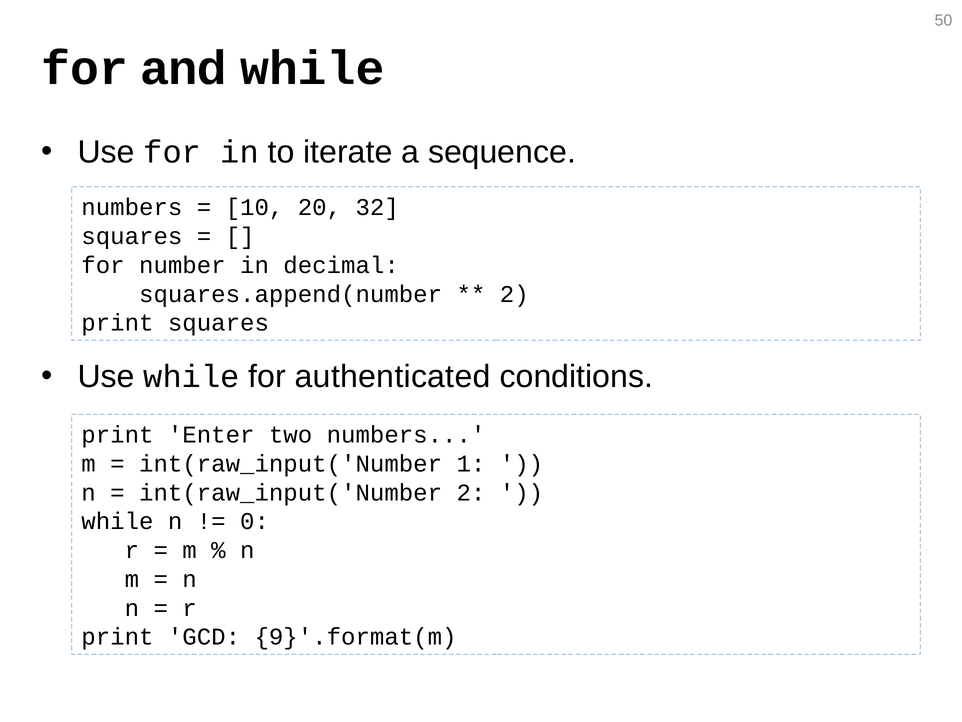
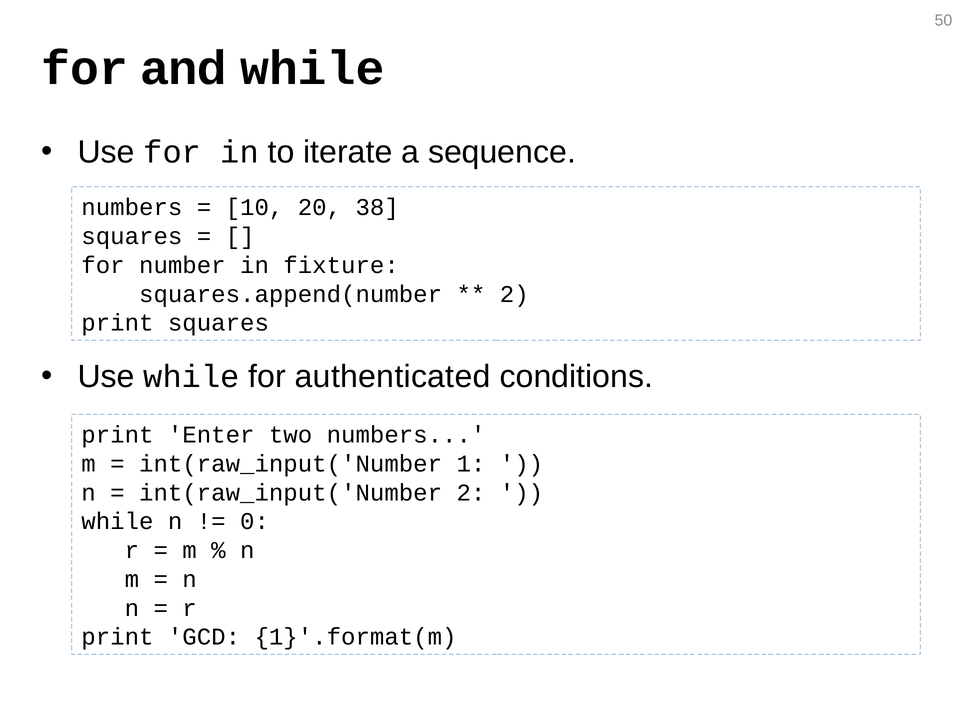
32: 32 -> 38
decimal: decimal -> fixture
9}'.format(m: 9}'.format(m -> 1}'.format(m
